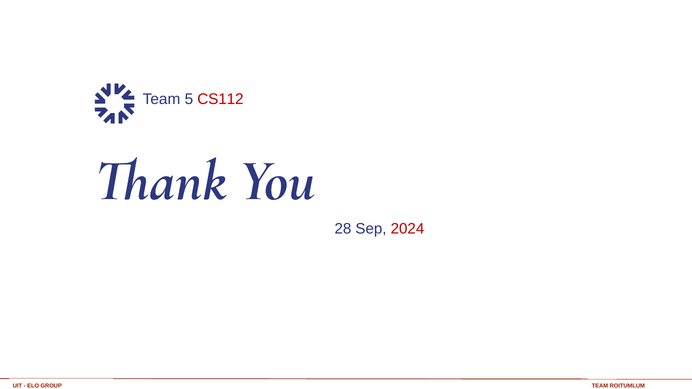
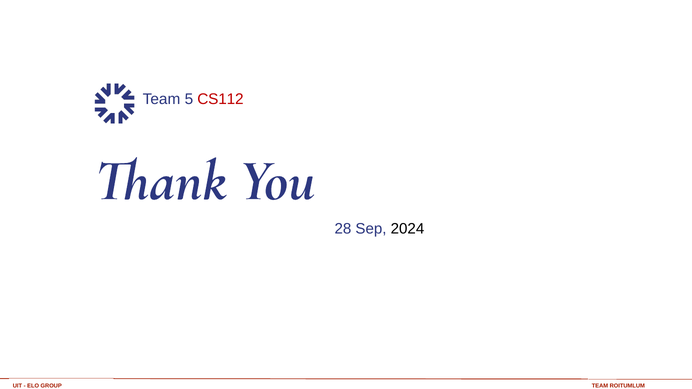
2024 colour: red -> black
